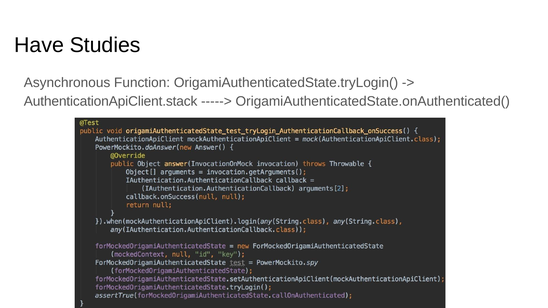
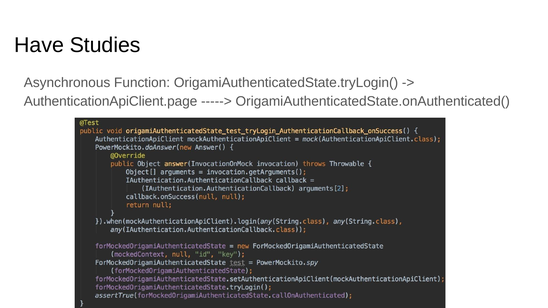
AuthenticationApiClient.stack: AuthenticationApiClient.stack -> AuthenticationApiClient.page
